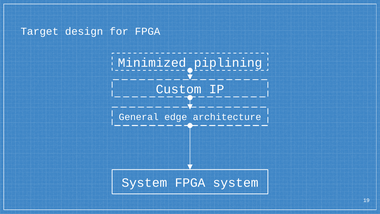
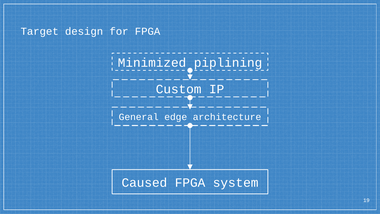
System at (144, 182): System -> Caused
